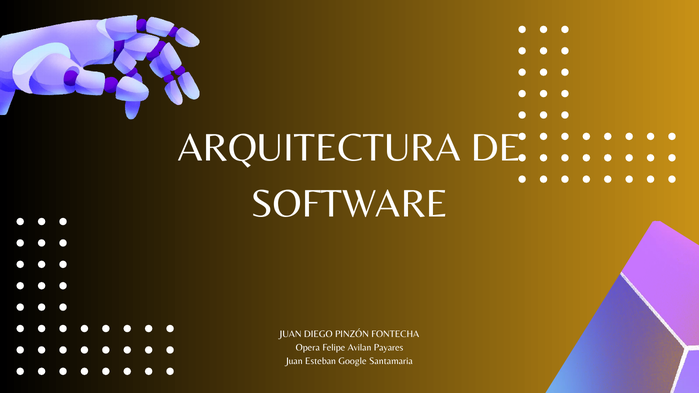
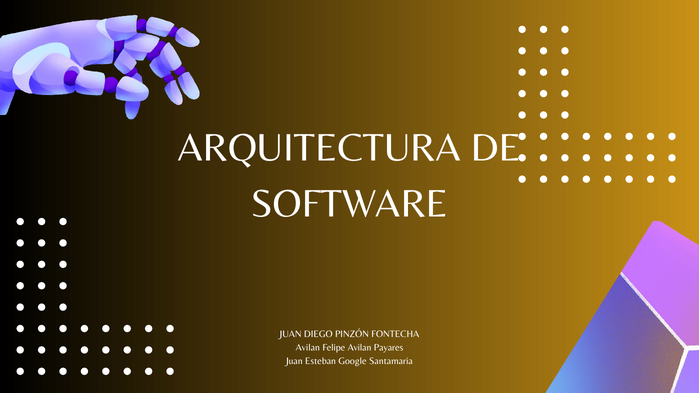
Opera at (308, 348): Opera -> Avilan
